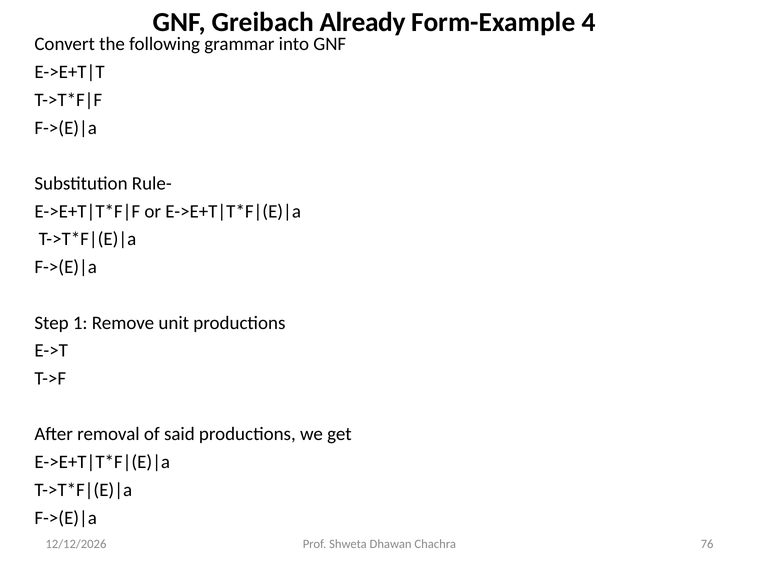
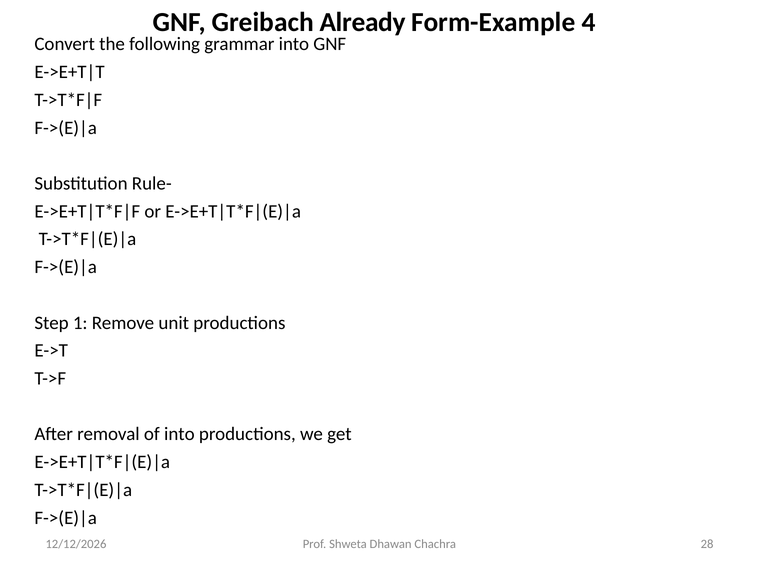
of said: said -> into
76: 76 -> 28
